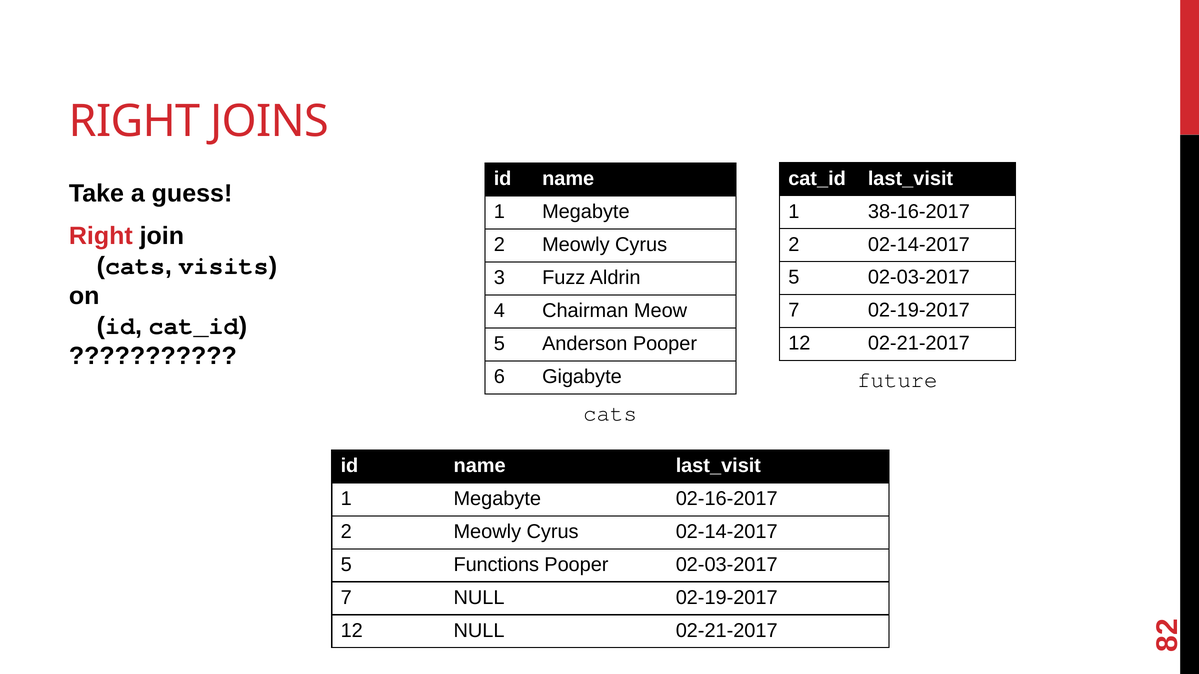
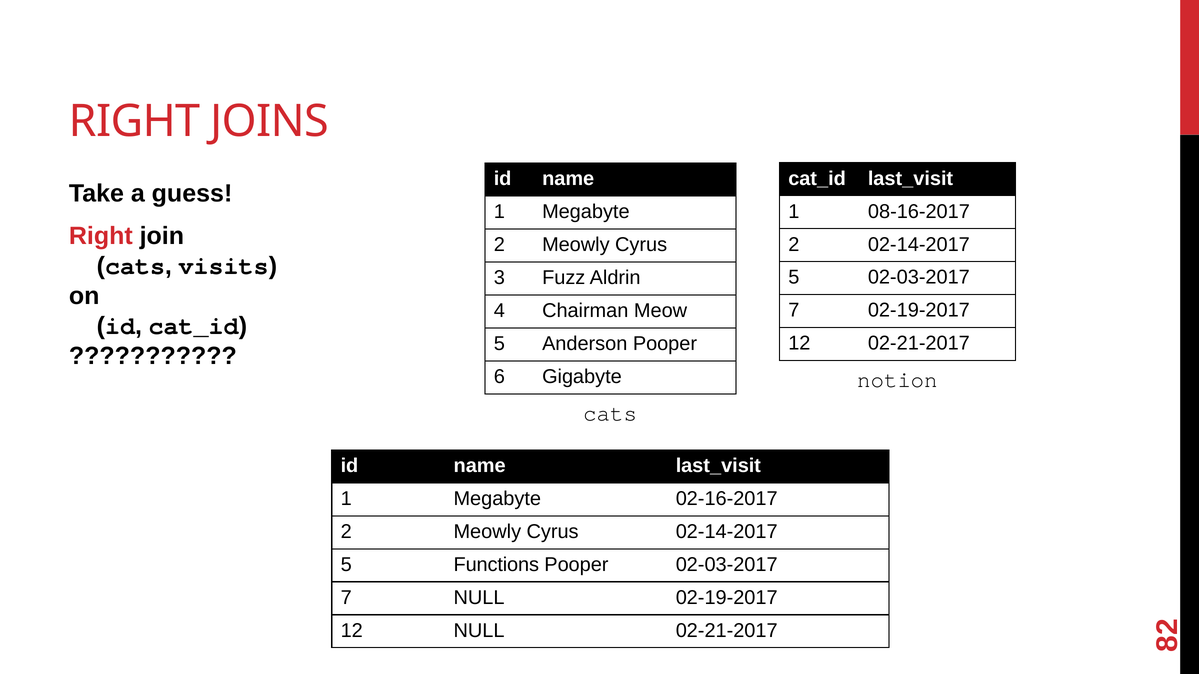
38-16-2017: 38-16-2017 -> 08-16-2017
future: future -> notion
